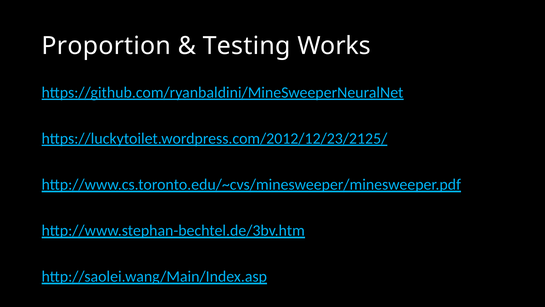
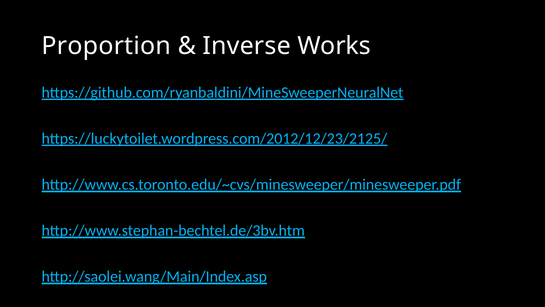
Testing: Testing -> Inverse
